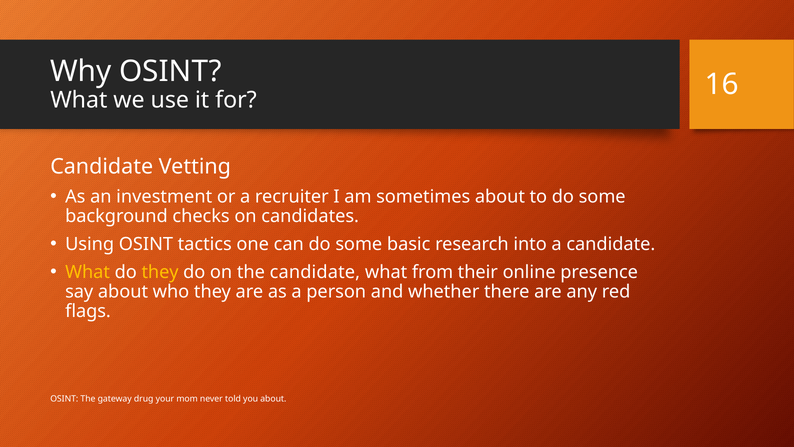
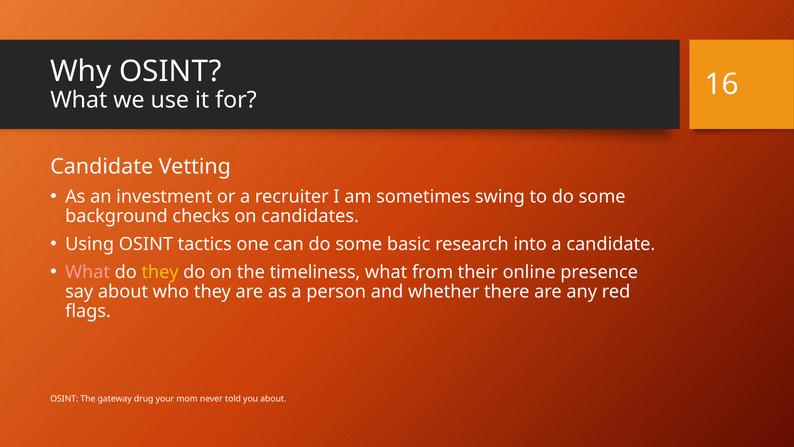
sometimes about: about -> swing
What at (88, 272) colour: yellow -> pink
the candidate: candidate -> timeliness
